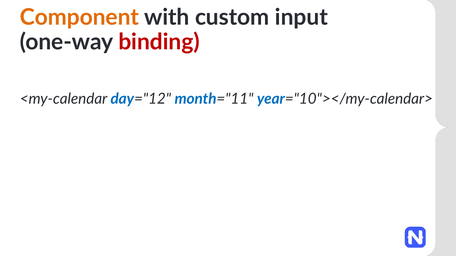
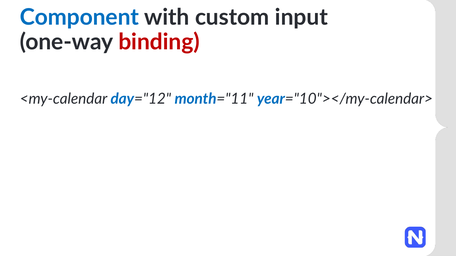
Component colour: orange -> blue
